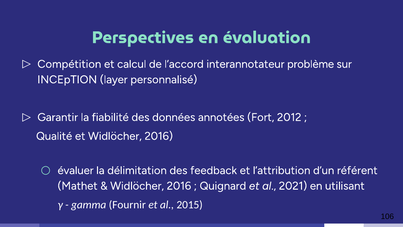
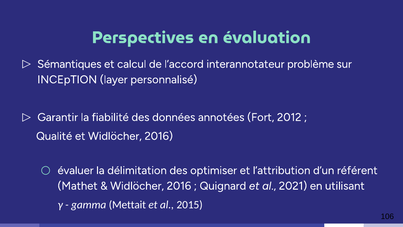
Compétition: Compétition -> Sémantiques
feedback: feedback -> optimiser
Fournir: Fournir -> Mettait
